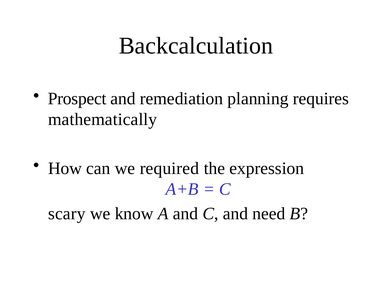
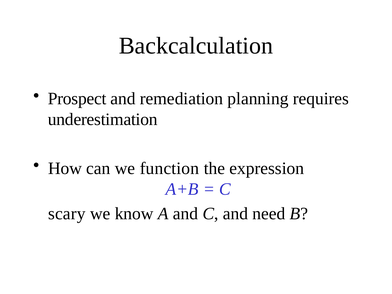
mathematically: mathematically -> underestimation
required: required -> function
